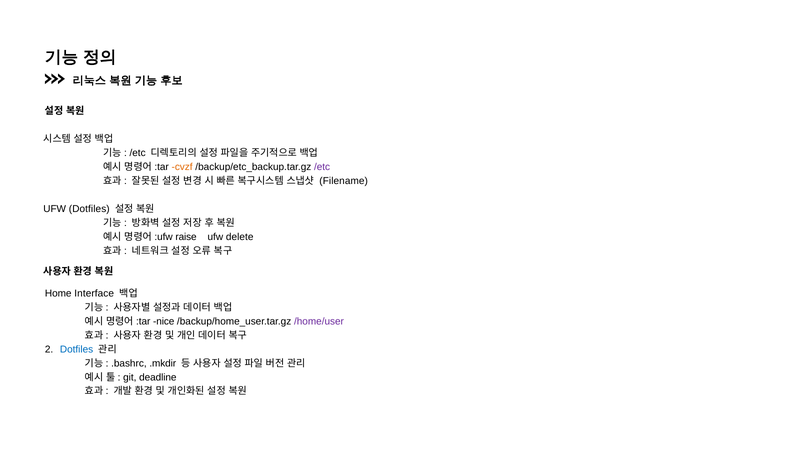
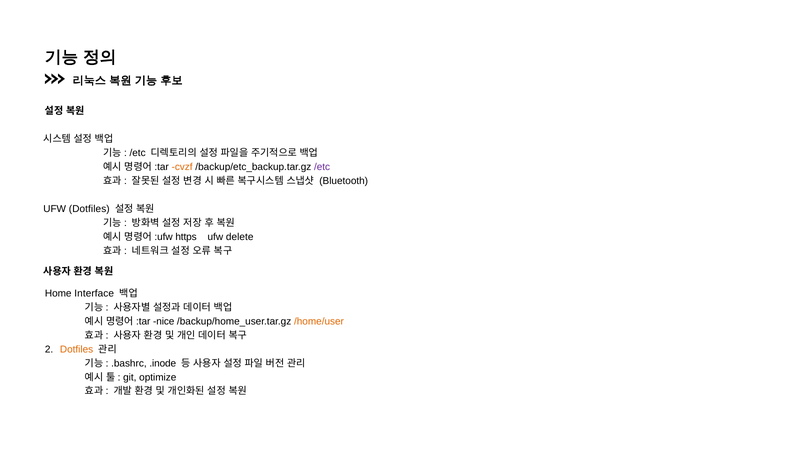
Filename: Filename -> Bluetooth
raise: raise -> https
/home/user colour: purple -> orange
Dotfiles at (77, 350) colour: blue -> orange
.mkdir: .mkdir -> .inode
deadline: deadline -> optimize
